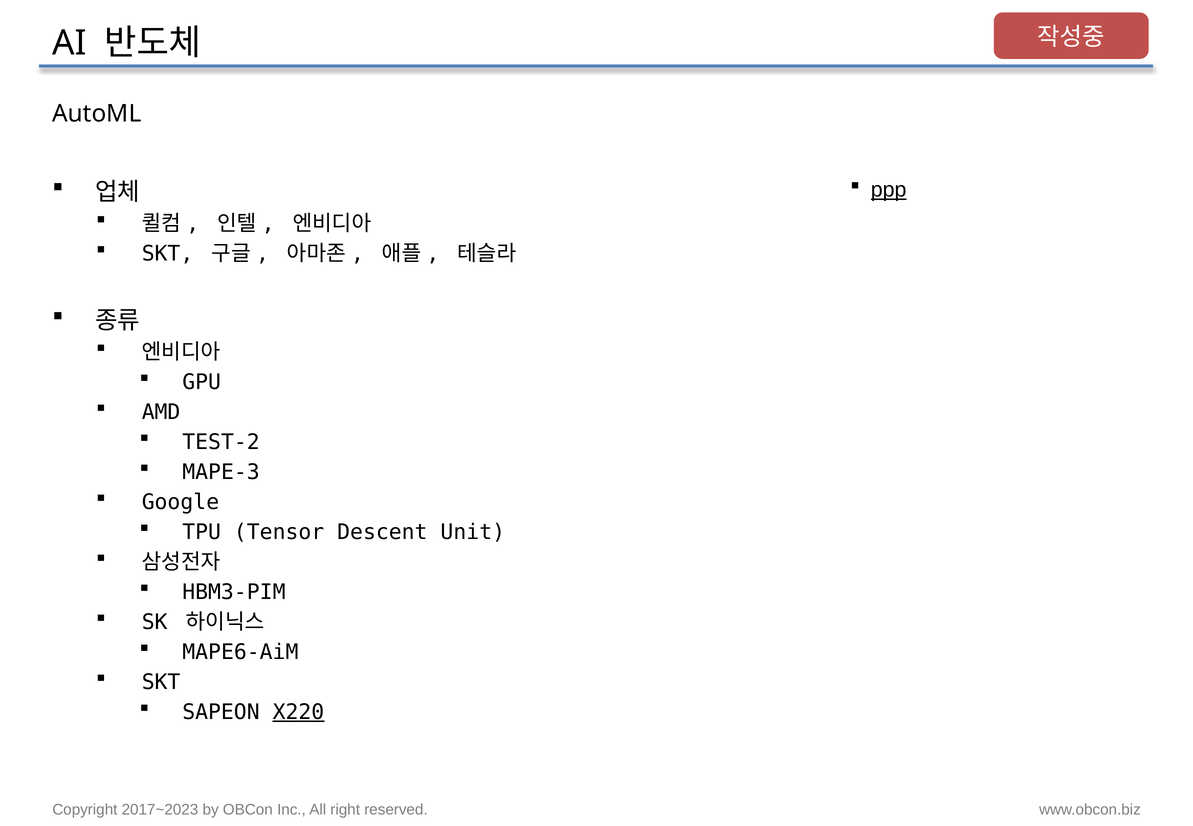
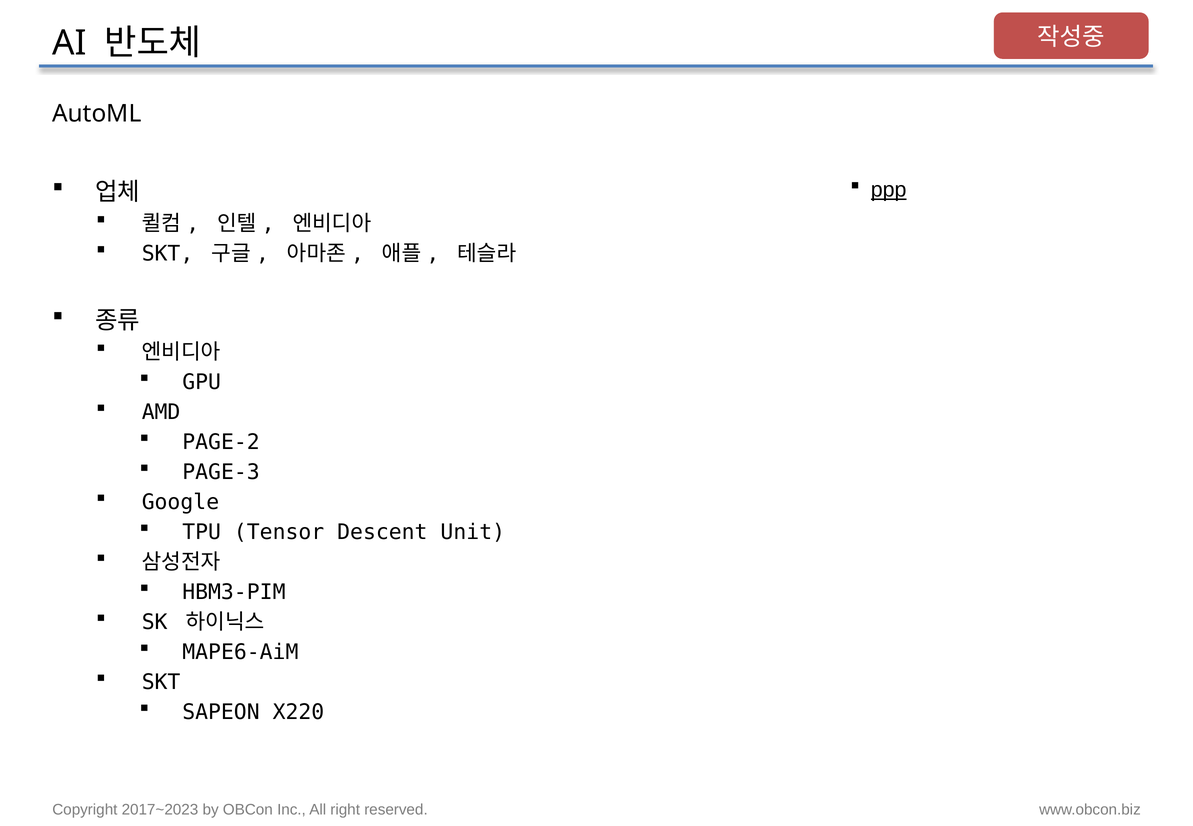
TEST-2: TEST-2 -> PAGE-2
MAPE-3: MAPE-3 -> PAGE-3
X220 underline: present -> none
